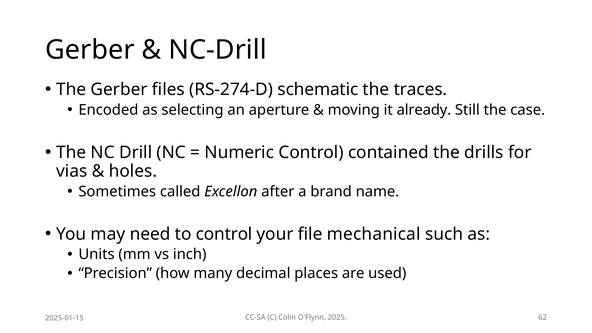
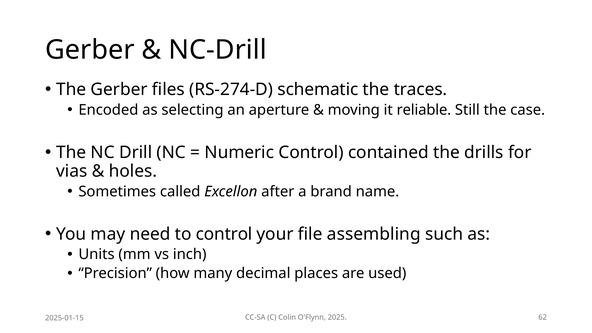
already: already -> reliable
mechanical: mechanical -> assembling
